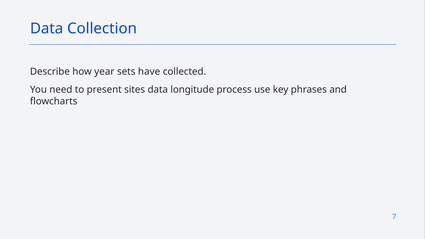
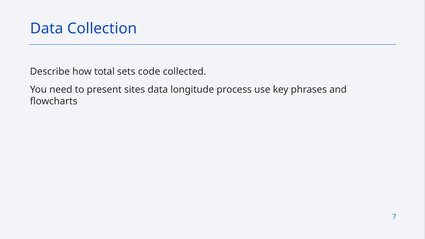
year: year -> total
have: have -> code
